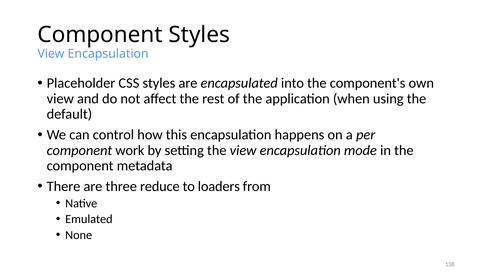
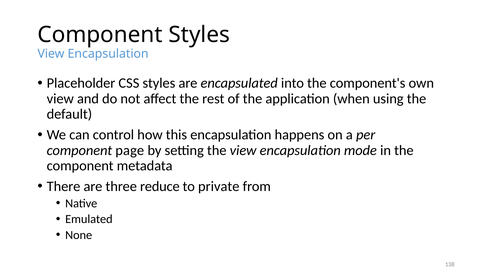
work: work -> page
loaders: loaders -> private
